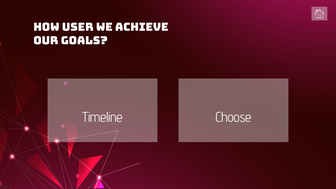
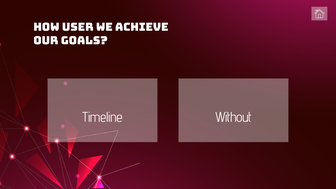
Choose: Choose -> Without
